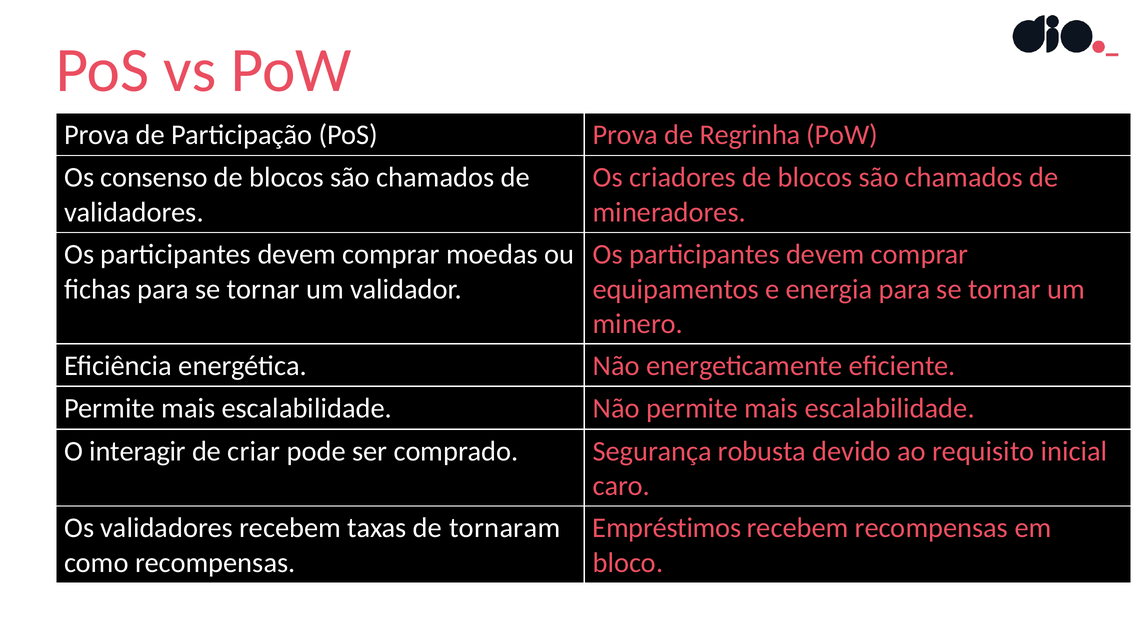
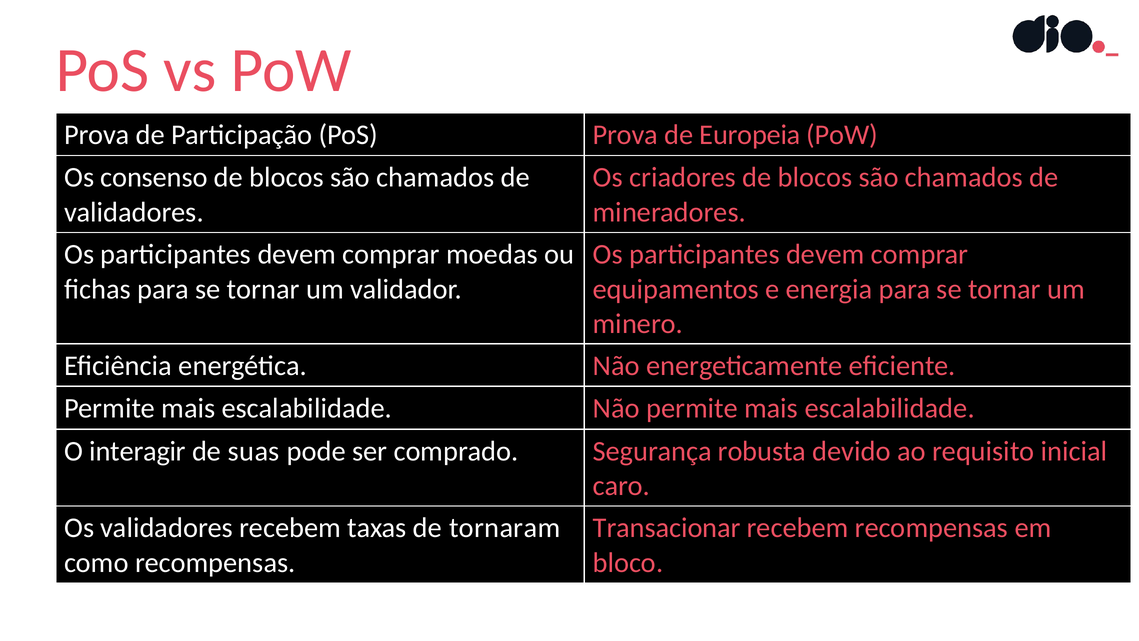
Regrinha: Regrinha -> Europeia
criar: criar -> suas
Empréstimos: Empréstimos -> Transacionar
